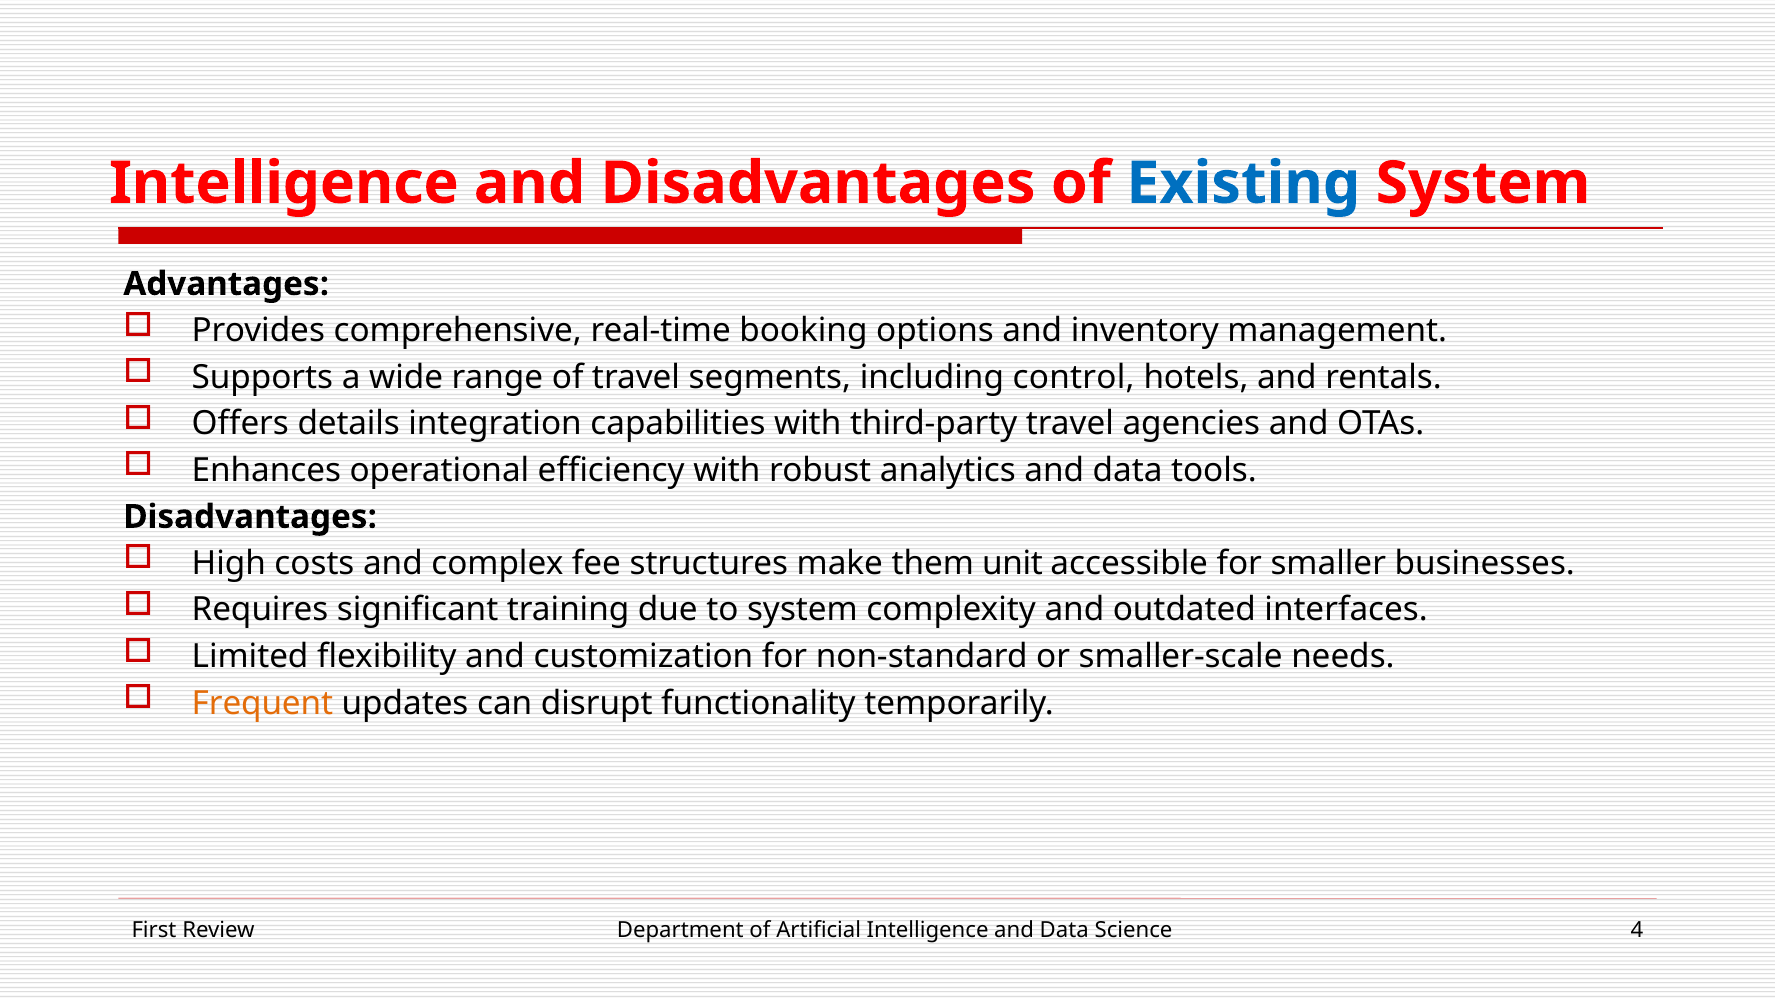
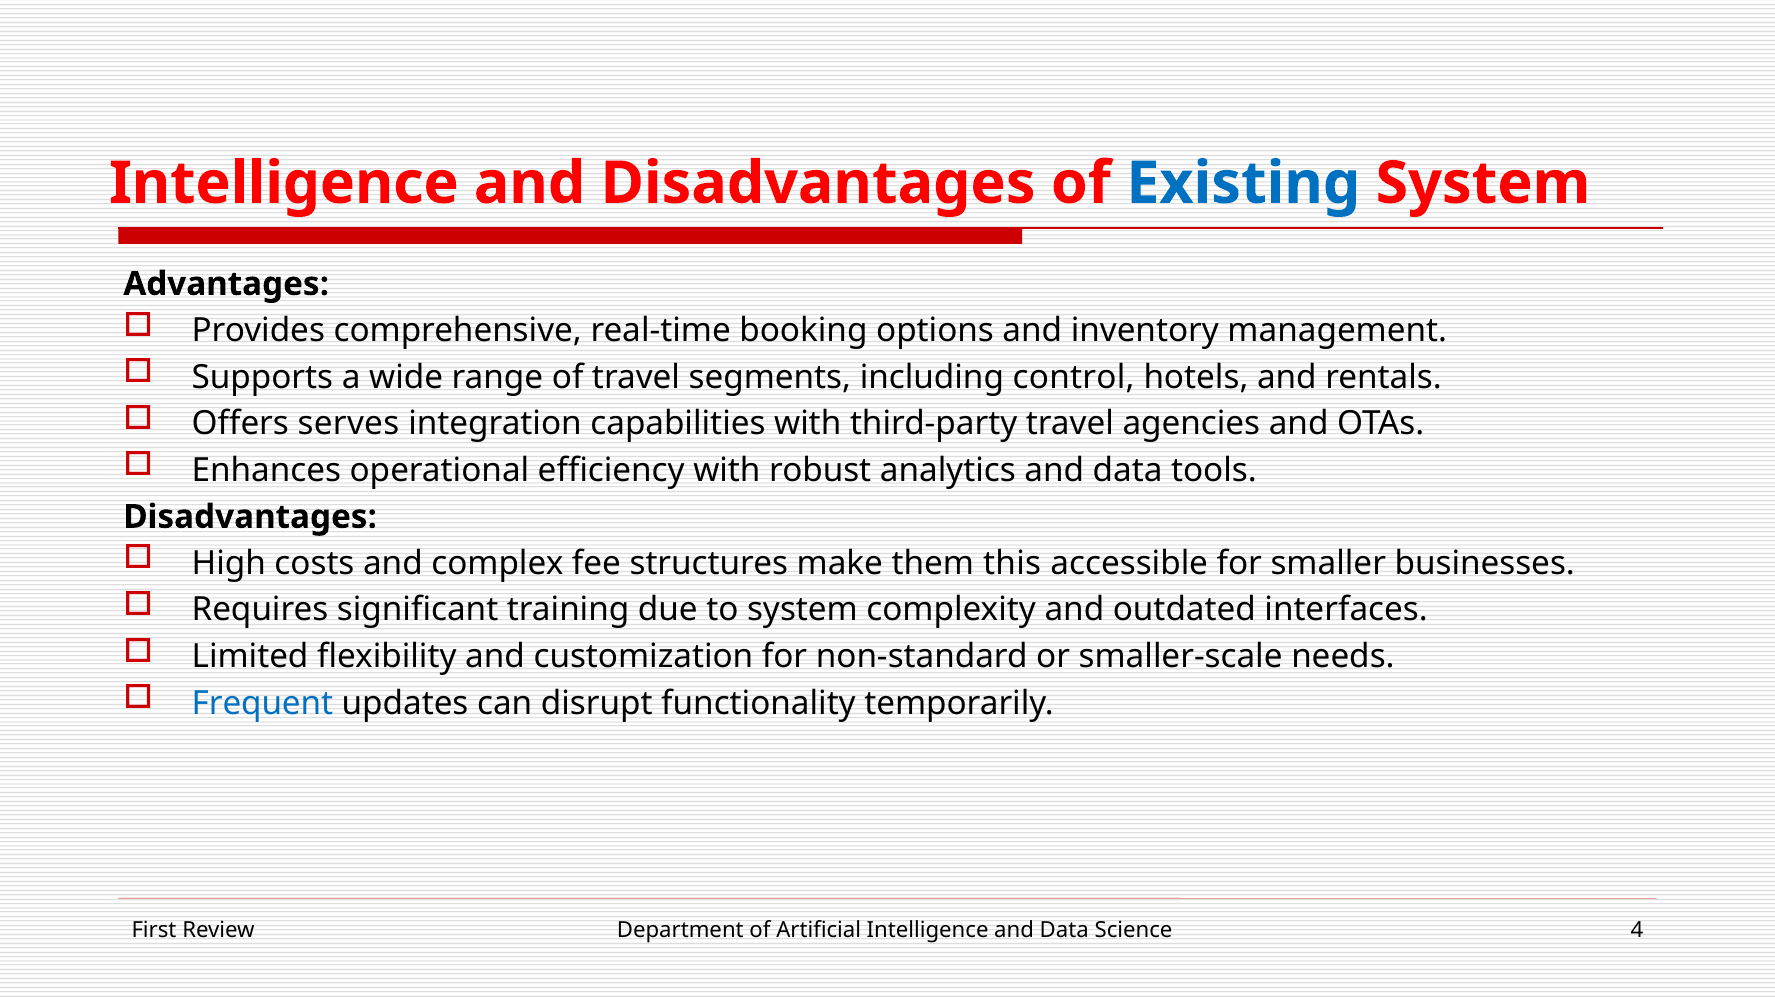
details: details -> serves
unit: unit -> this
Frequent colour: orange -> blue
